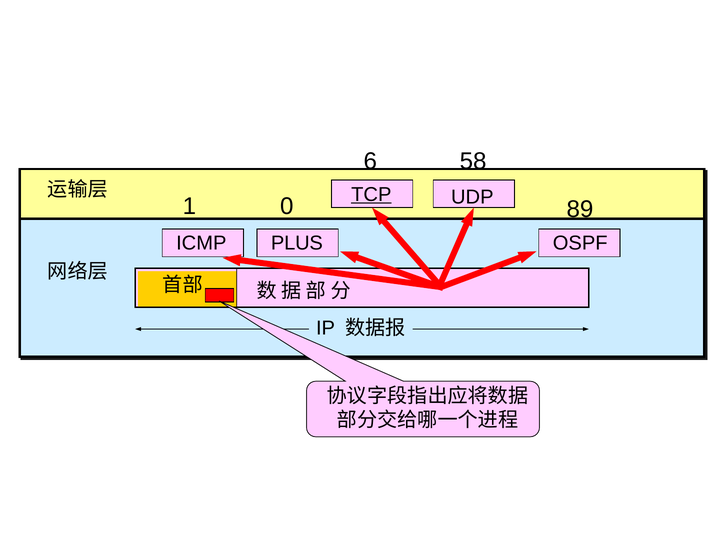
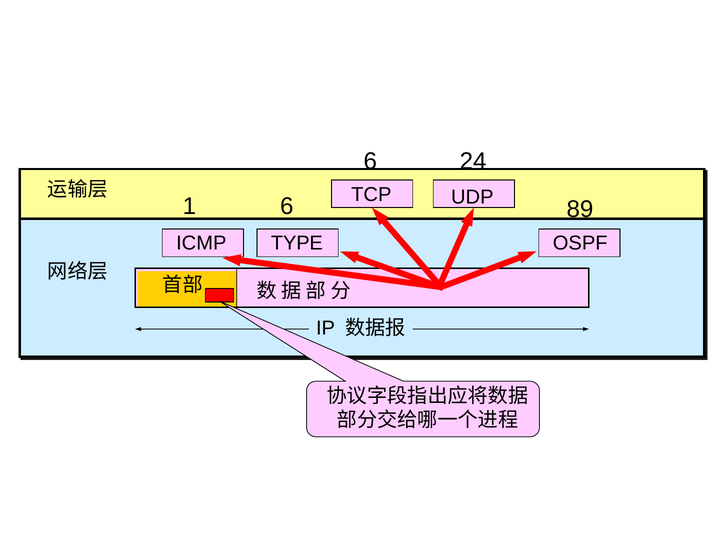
58: 58 -> 24
TCP underline: present -> none
1 0: 0 -> 6
PLUS: PLUS -> TYPE
